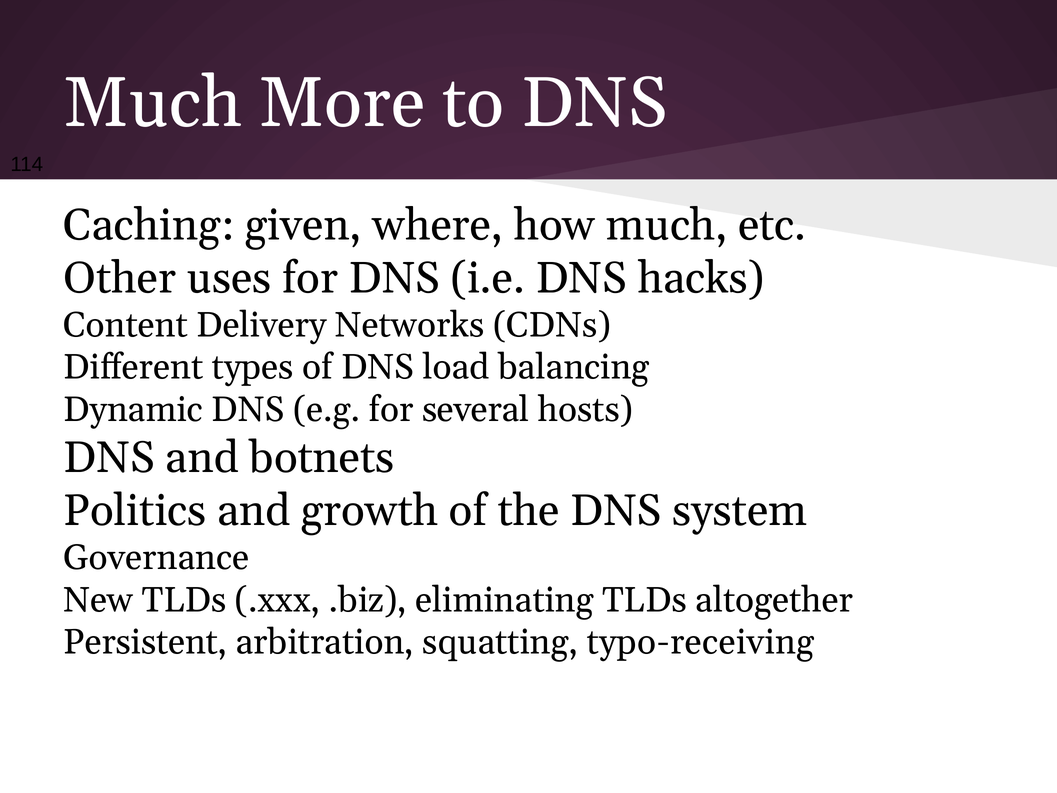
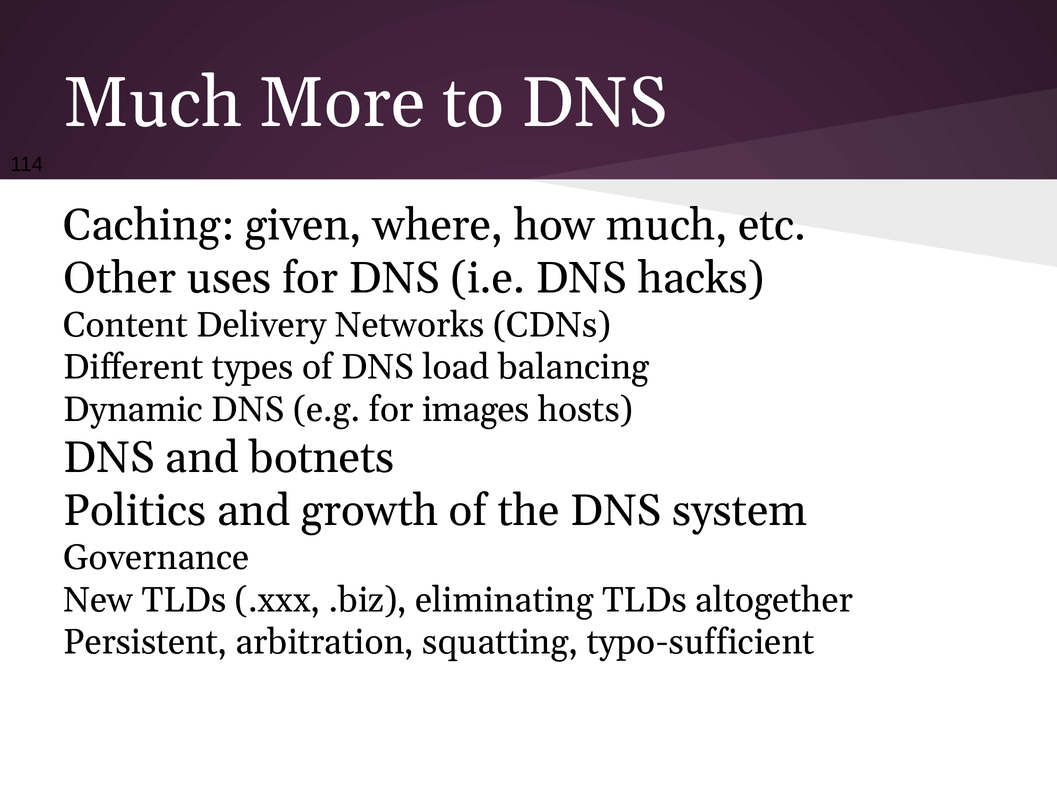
several: several -> images
typo-receiving: typo-receiving -> typo-sufficient
